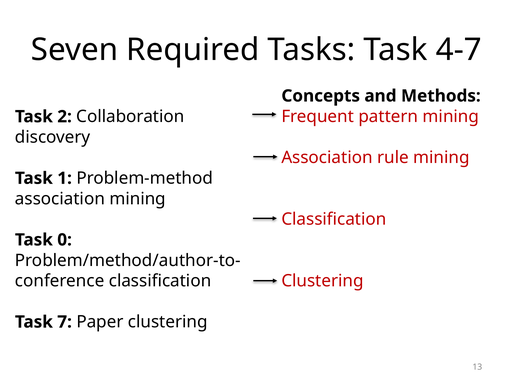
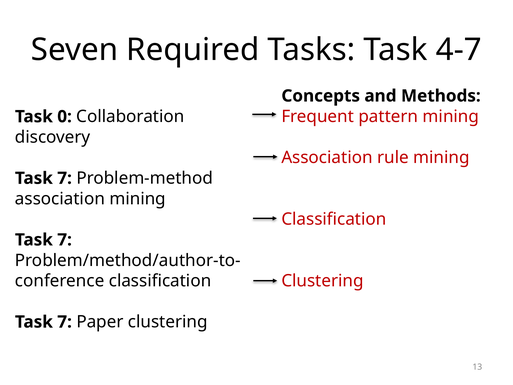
2: 2 -> 0
1 at (65, 178): 1 -> 7
0 at (65, 240): 0 -> 7
